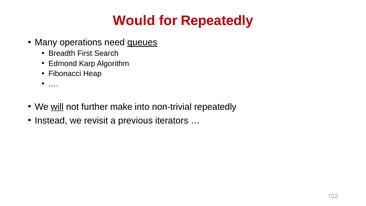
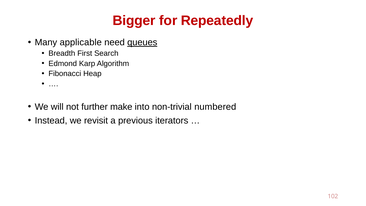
Would: Would -> Bigger
operations: operations -> applicable
will underline: present -> none
non-trivial repeatedly: repeatedly -> numbered
